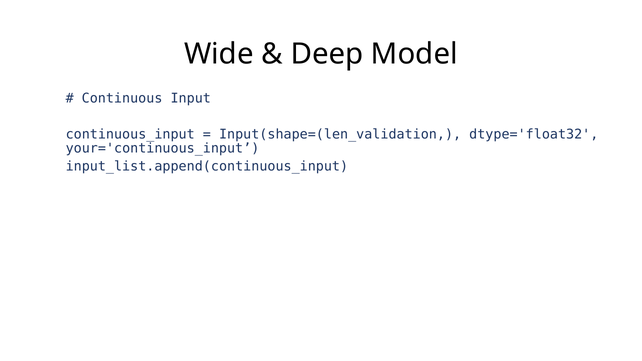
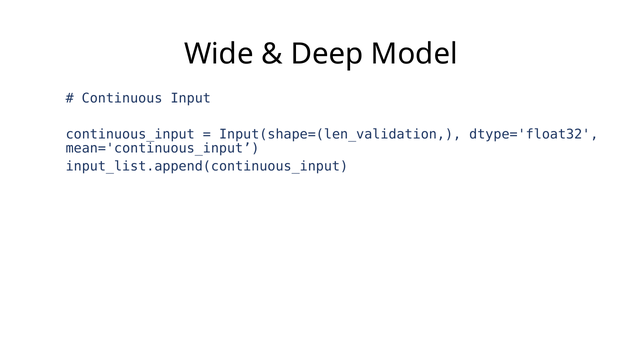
your='continuous_input: your='continuous_input -> mean='continuous_input
